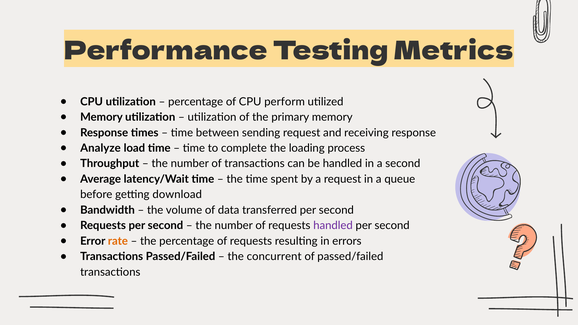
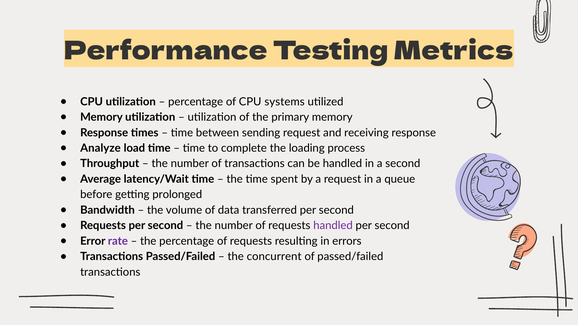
perform: perform -> systems
download: download -> prolonged
rate colour: orange -> purple
